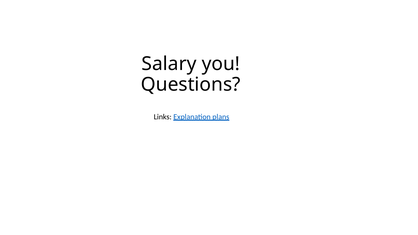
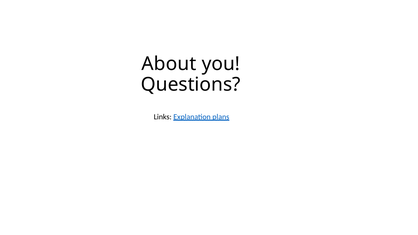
Salary: Salary -> About
